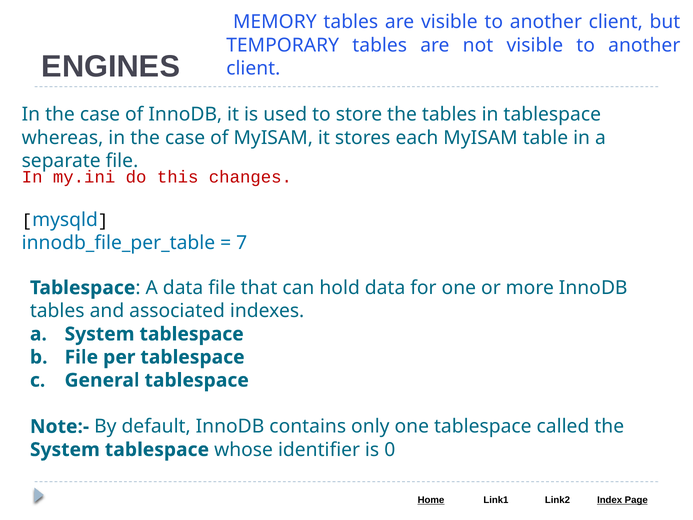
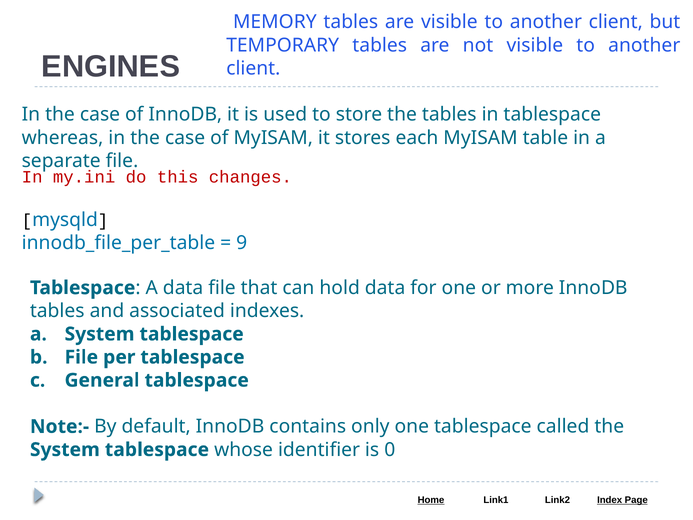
7: 7 -> 9
